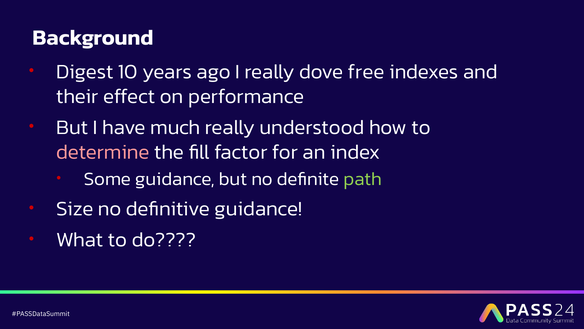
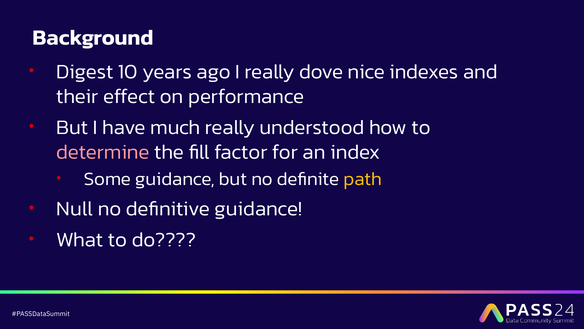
free: free -> nice
path colour: light green -> yellow
Size: Size -> Null
